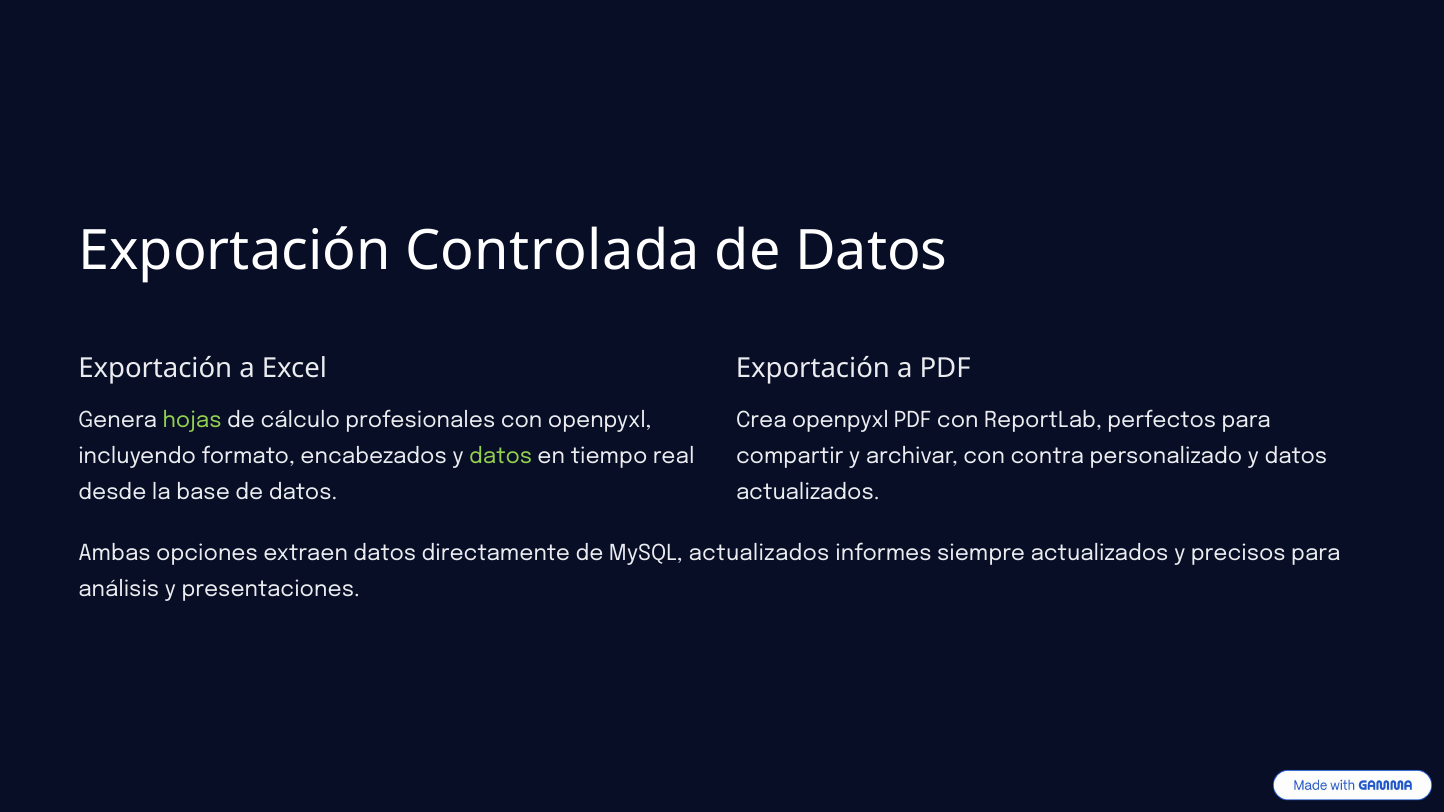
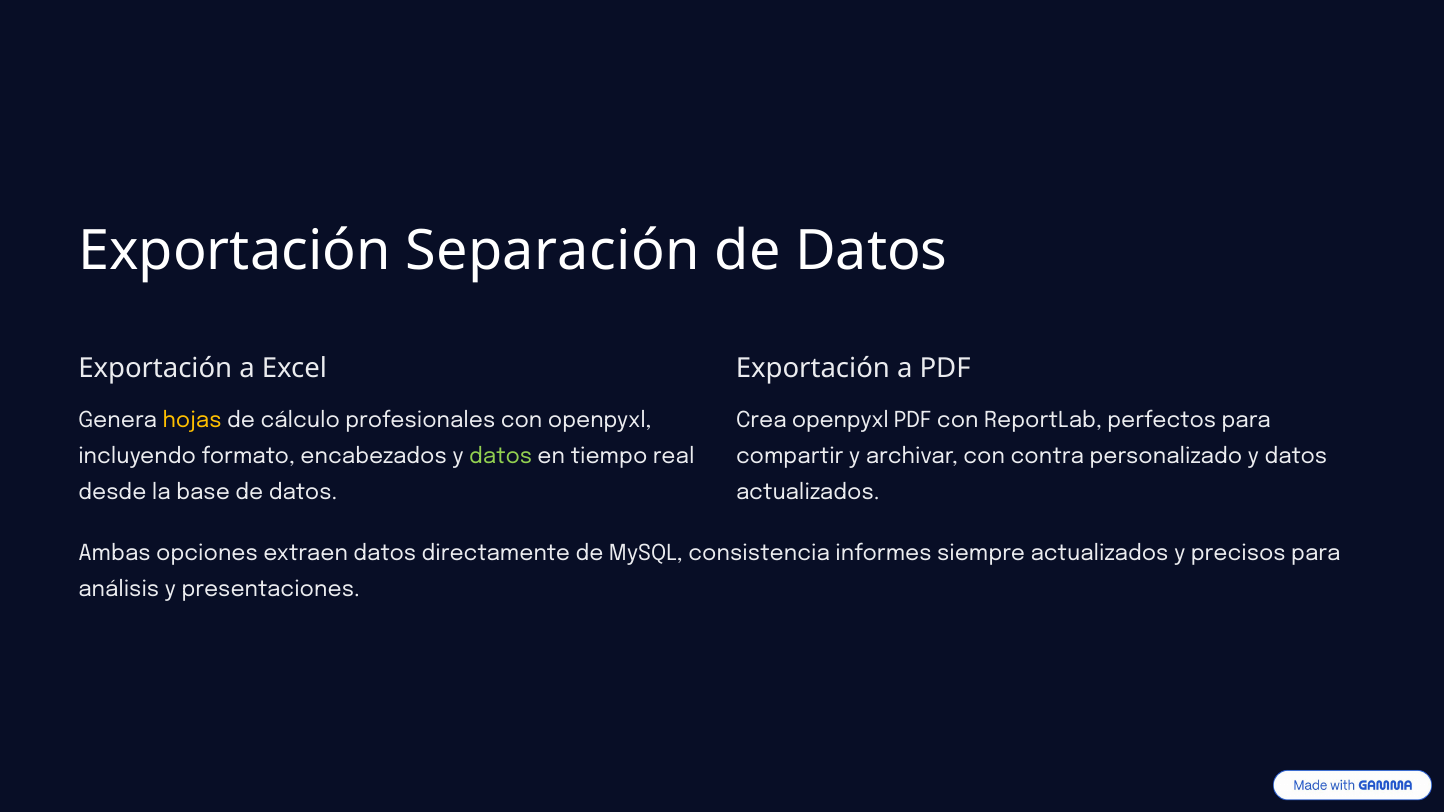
Controlada: Controlada -> Separación
hojas colour: light green -> yellow
MySQL actualizados: actualizados -> consistencia
